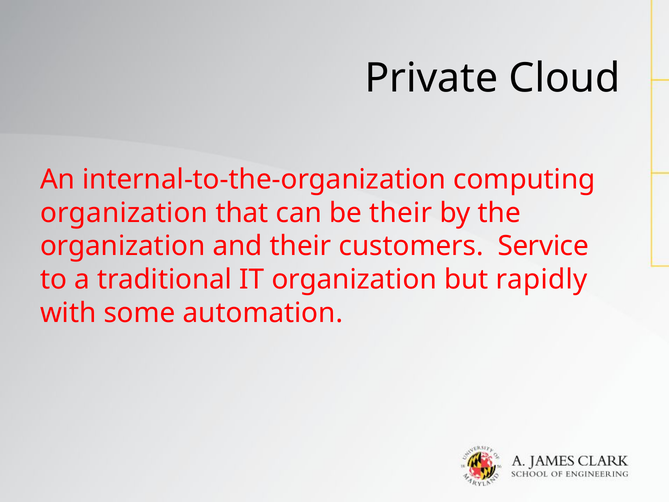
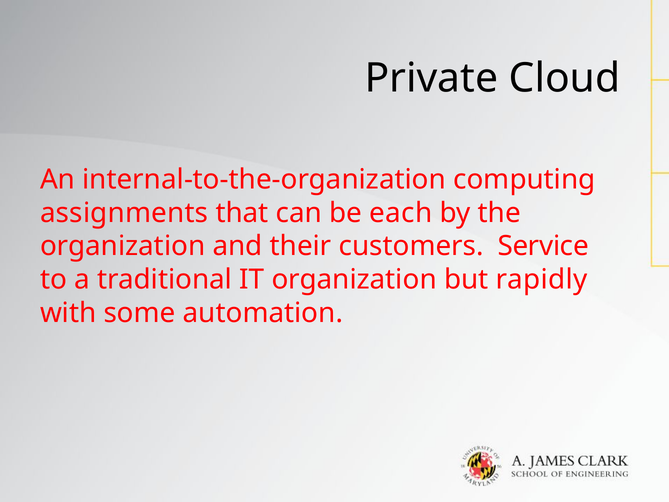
organization at (124, 213): organization -> assignments
be their: their -> each
